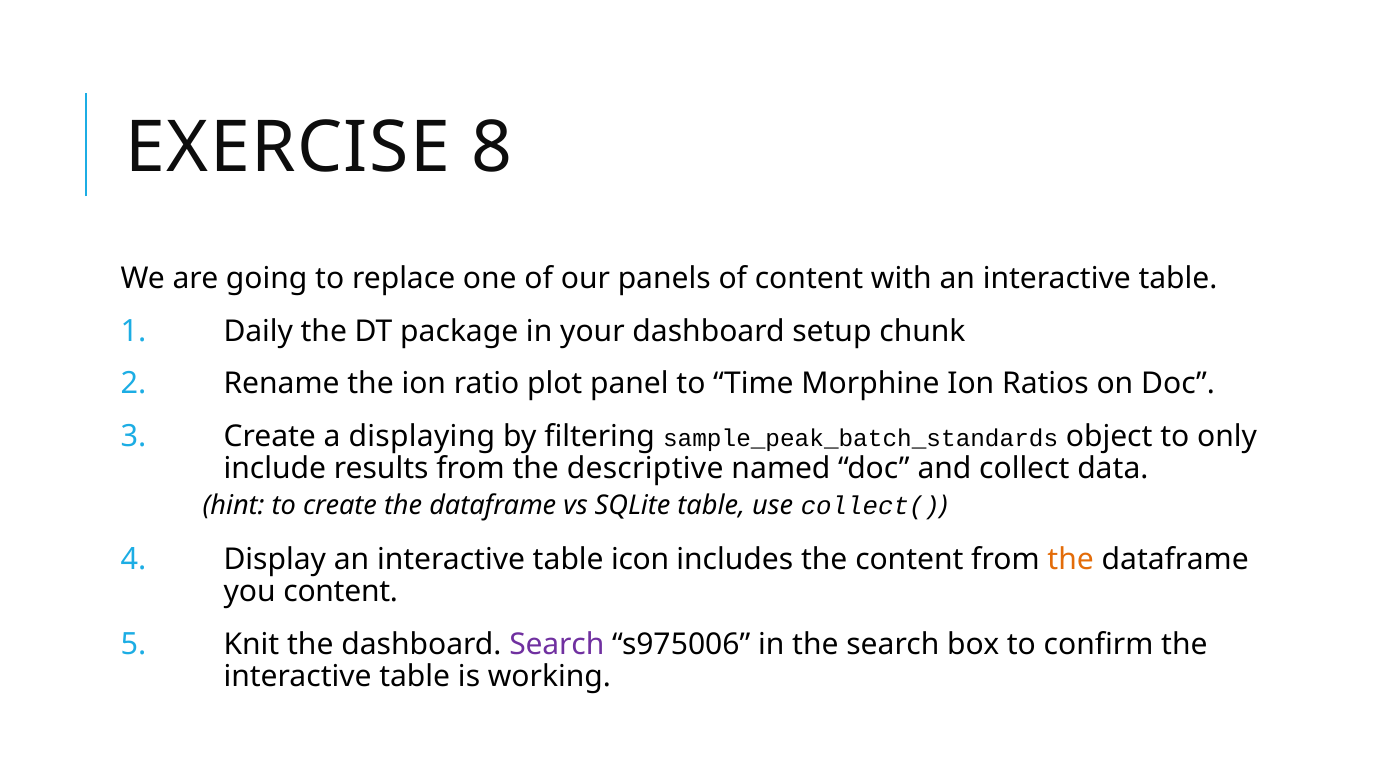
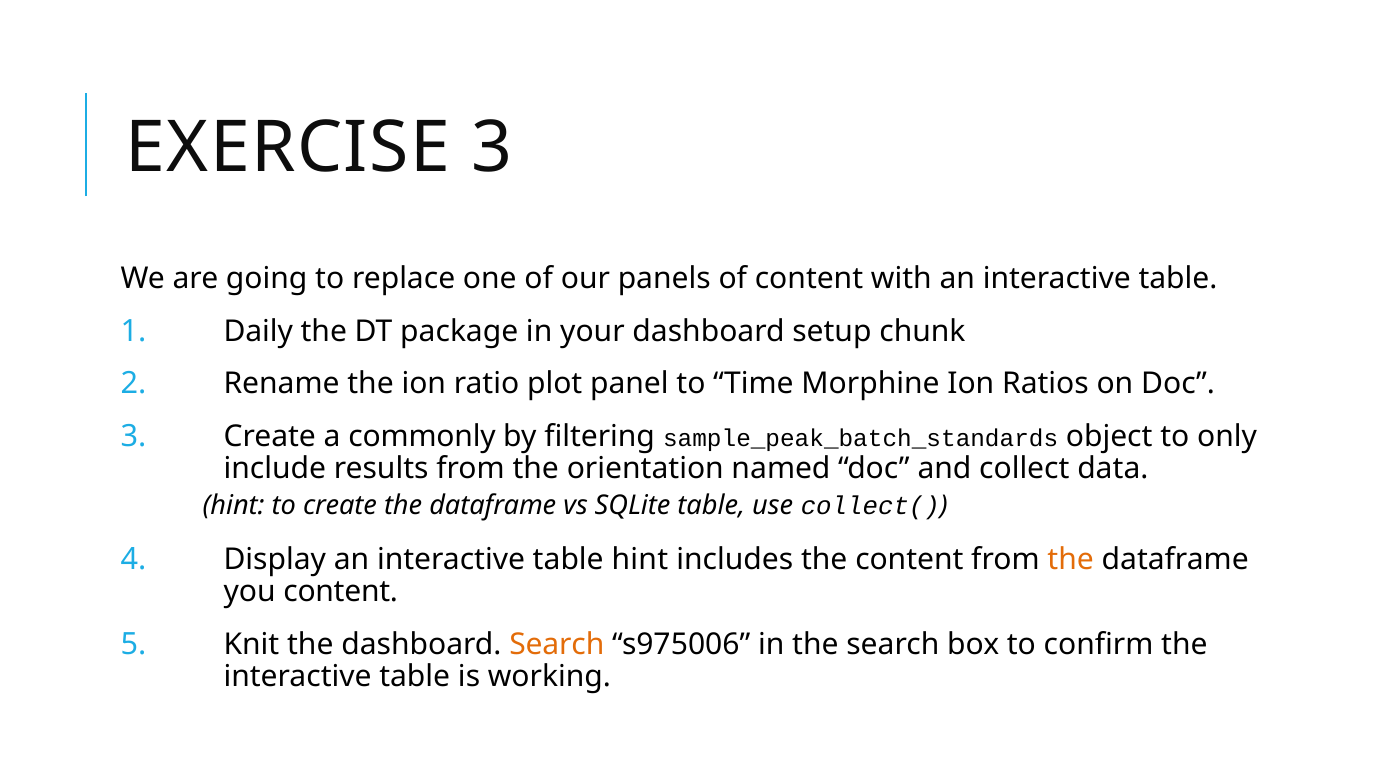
EXERCISE 8: 8 -> 3
displaying: displaying -> commonly
descriptive: descriptive -> orientation
table icon: icon -> hint
Search at (557, 644) colour: purple -> orange
